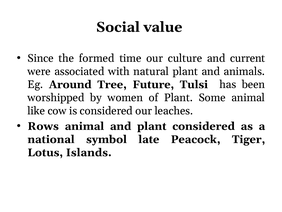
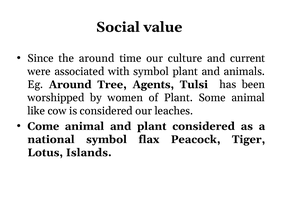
the formed: formed -> around
with natural: natural -> symbol
Future: Future -> Agents
Rows: Rows -> Come
late: late -> flax
